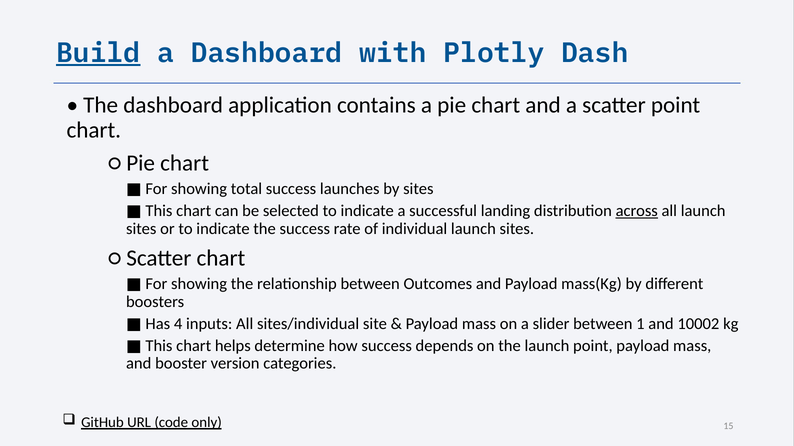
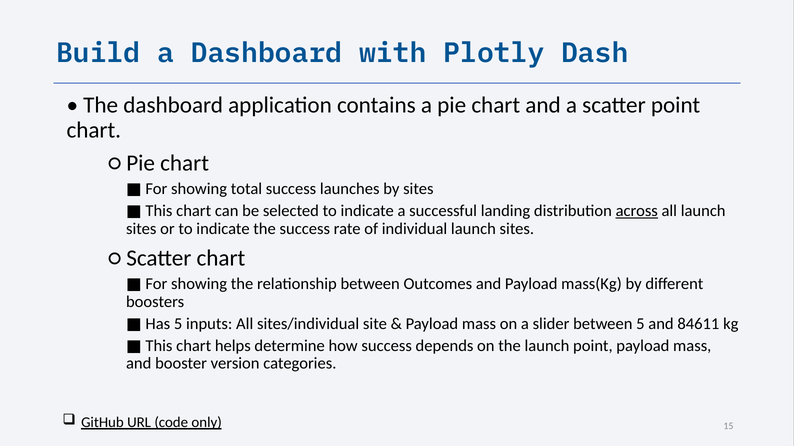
Build underline: present -> none
4 at (178, 324): 4 -> 5
between 1: 1 -> 5
10002: 10002 -> 84611
